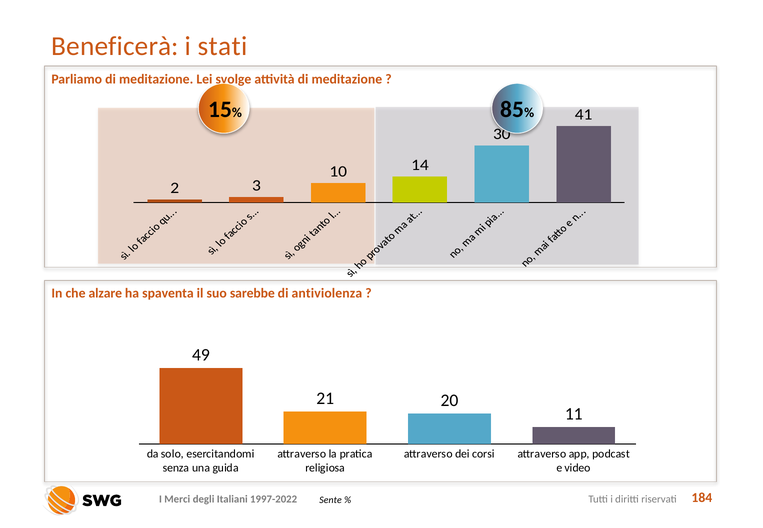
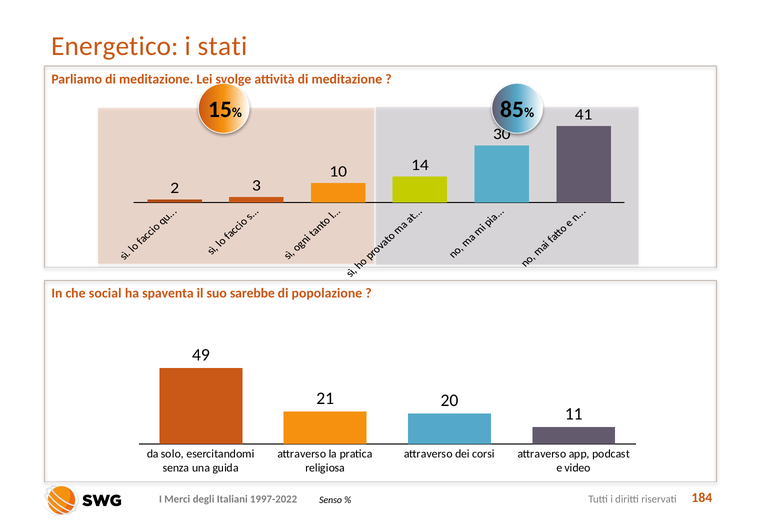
Beneficerà: Beneficerà -> Energetico
alzare: alzare -> social
antiviolenza: antiviolenza -> popolazione
Sente: Sente -> Senso
